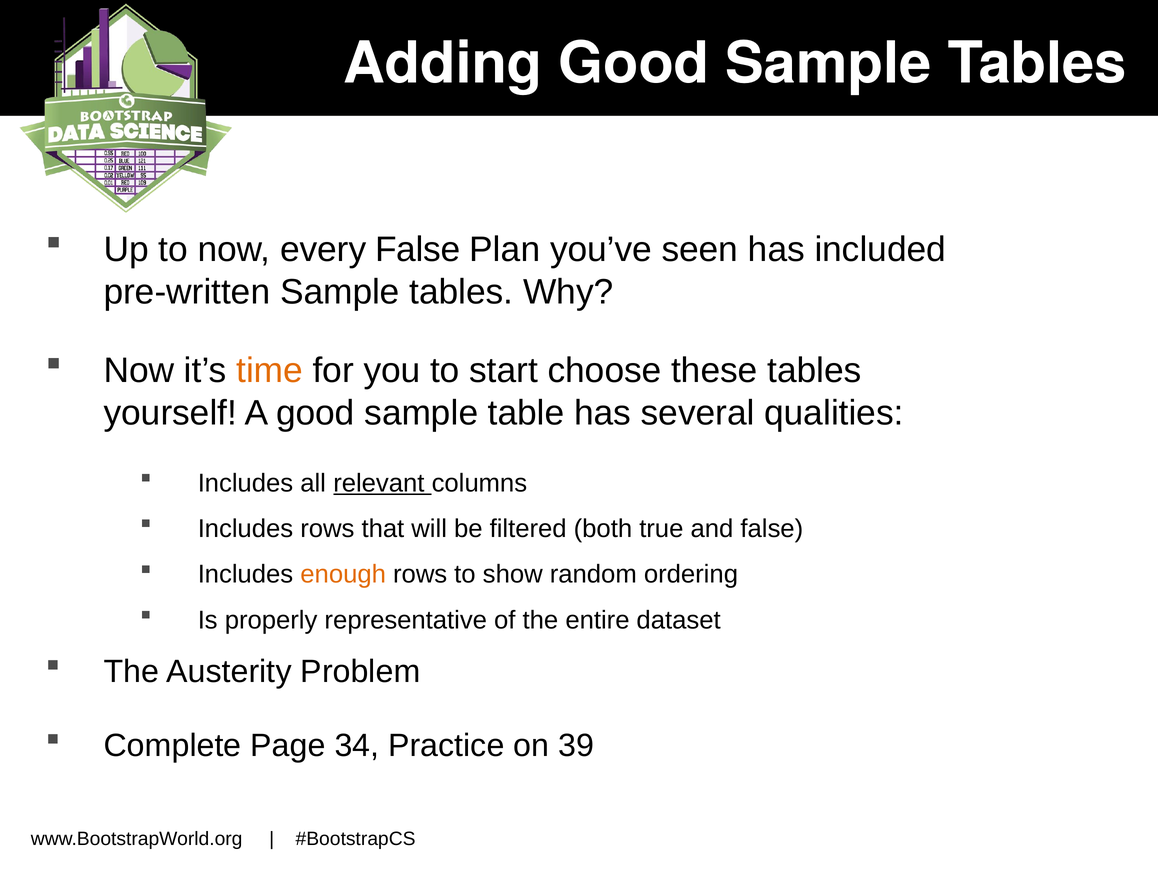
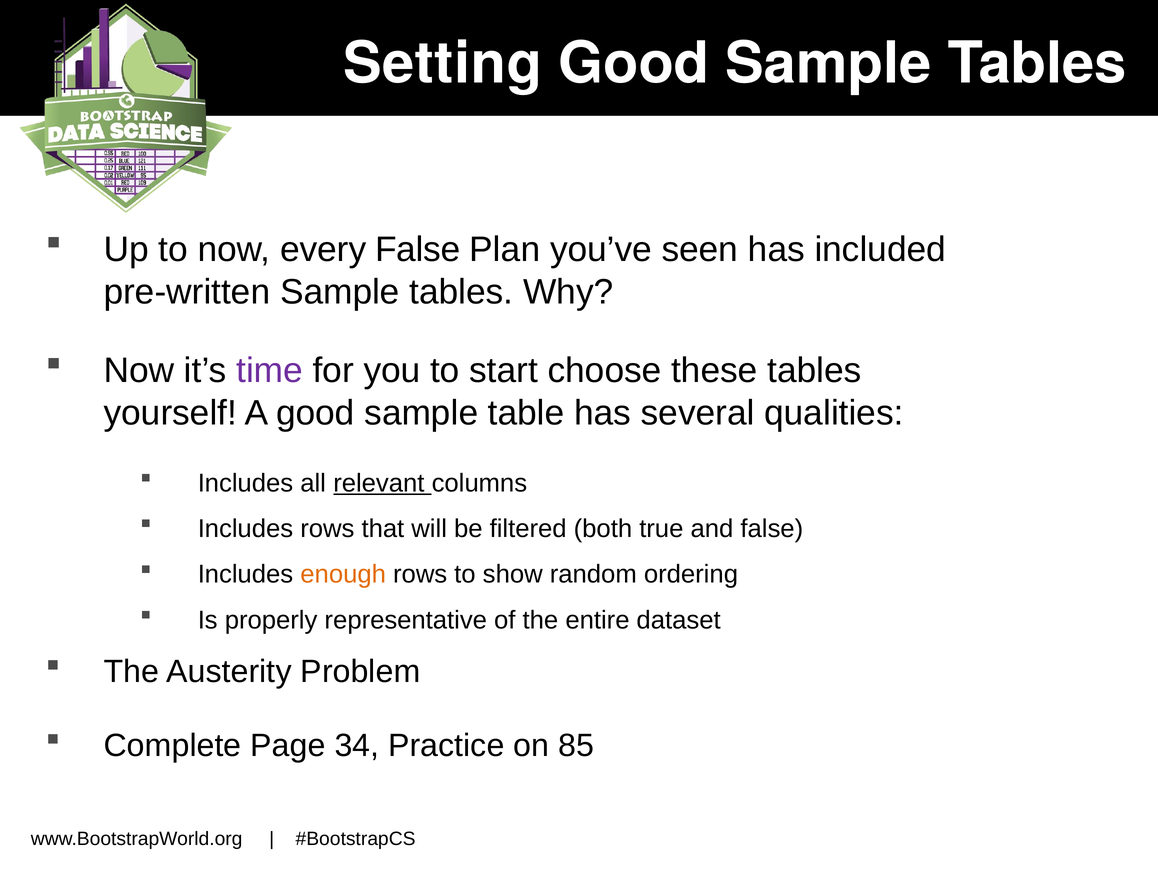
Adding: Adding -> Setting
time colour: orange -> purple
39: 39 -> 85
